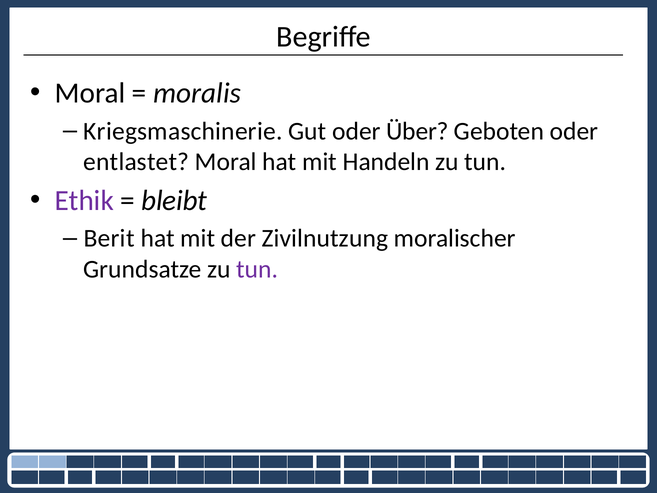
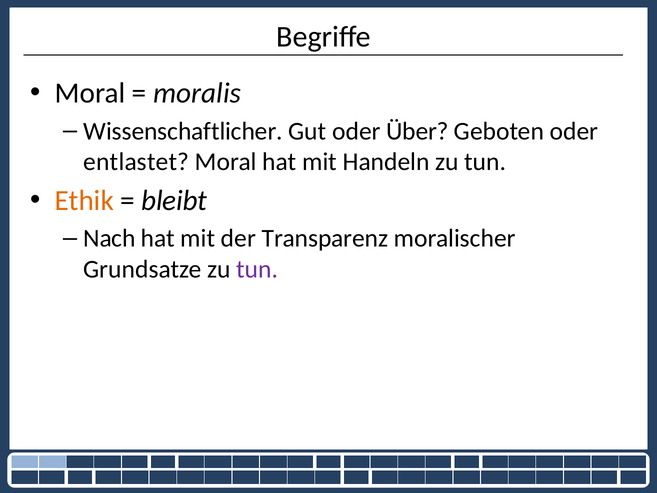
Kriegsmaschinerie: Kriegsmaschinerie -> Wissenschaftlicher
Ethik colour: purple -> orange
Berit: Berit -> Nach
Zivilnutzung: Zivilnutzung -> Transparenz
